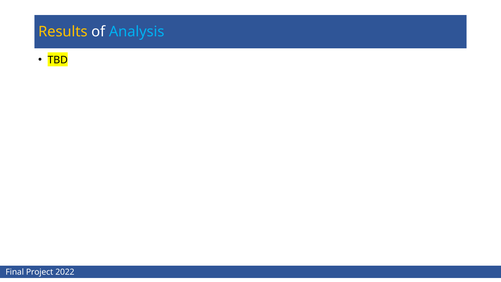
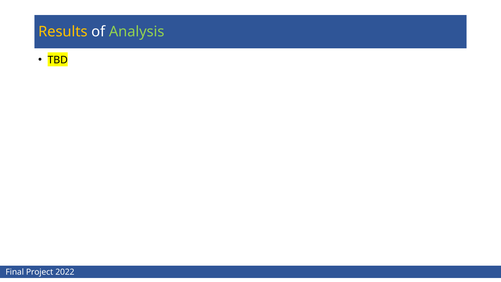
Analysis colour: light blue -> light green
